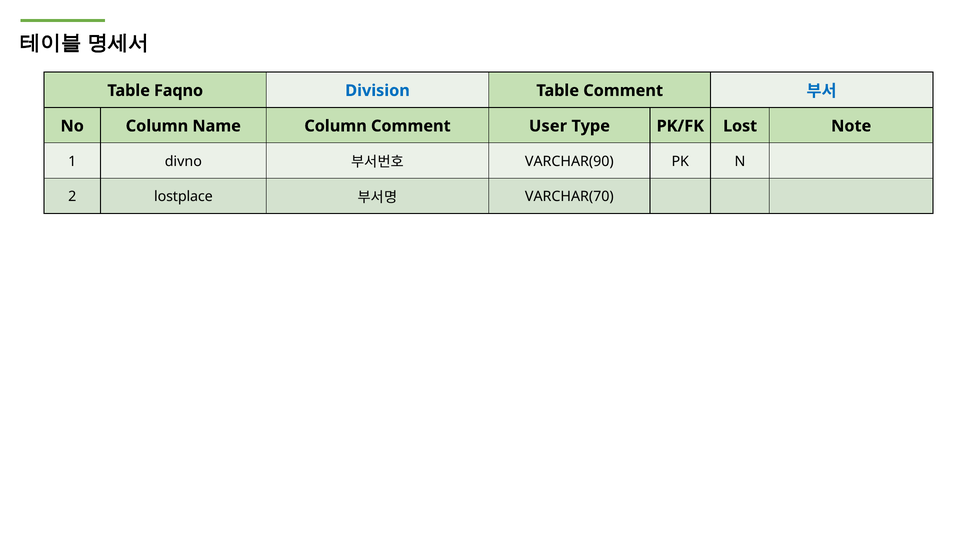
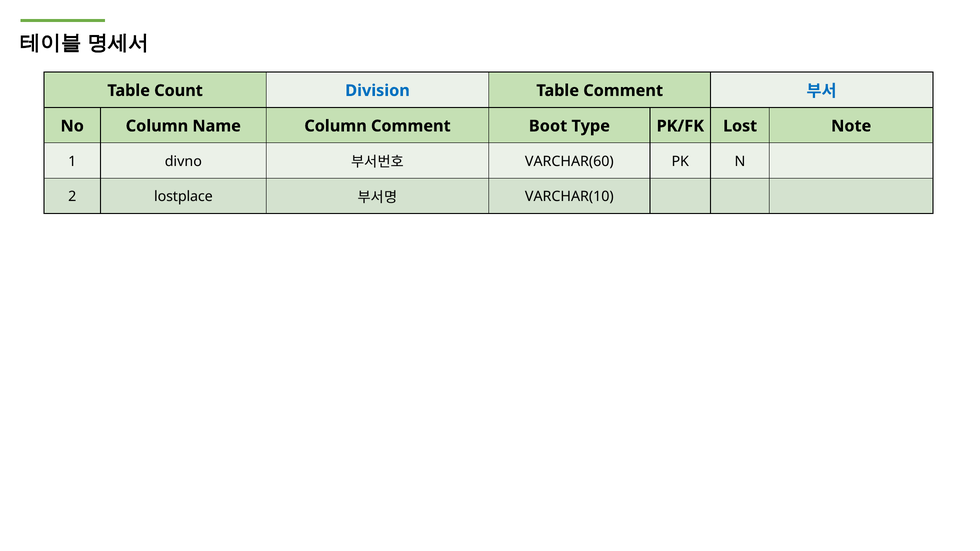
Faqno: Faqno -> Count
User: User -> Boot
VARCHAR(90: VARCHAR(90 -> VARCHAR(60
VARCHAR(70: VARCHAR(70 -> VARCHAR(10
